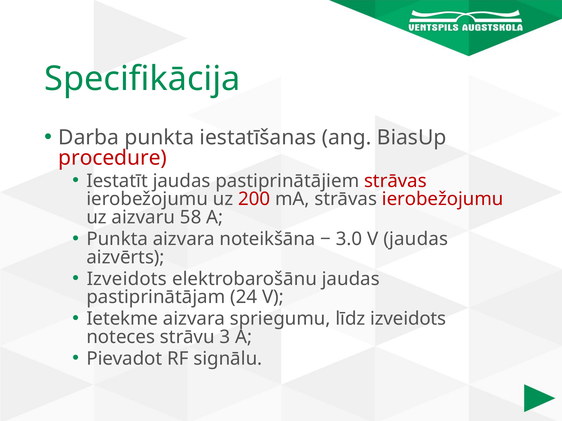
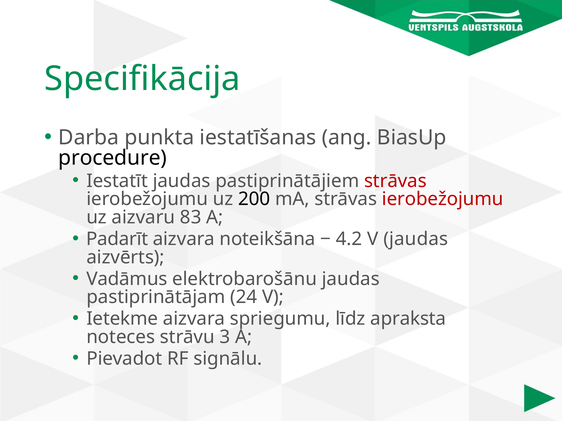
procedure colour: red -> black
200 colour: red -> black
58: 58 -> 83
Punkta at (117, 239): Punkta -> Padarīt
3.0: 3.0 -> 4.2
Izveidots at (127, 279): Izveidots -> Vadāmus
līdz izveidots: izveidots -> apraksta
